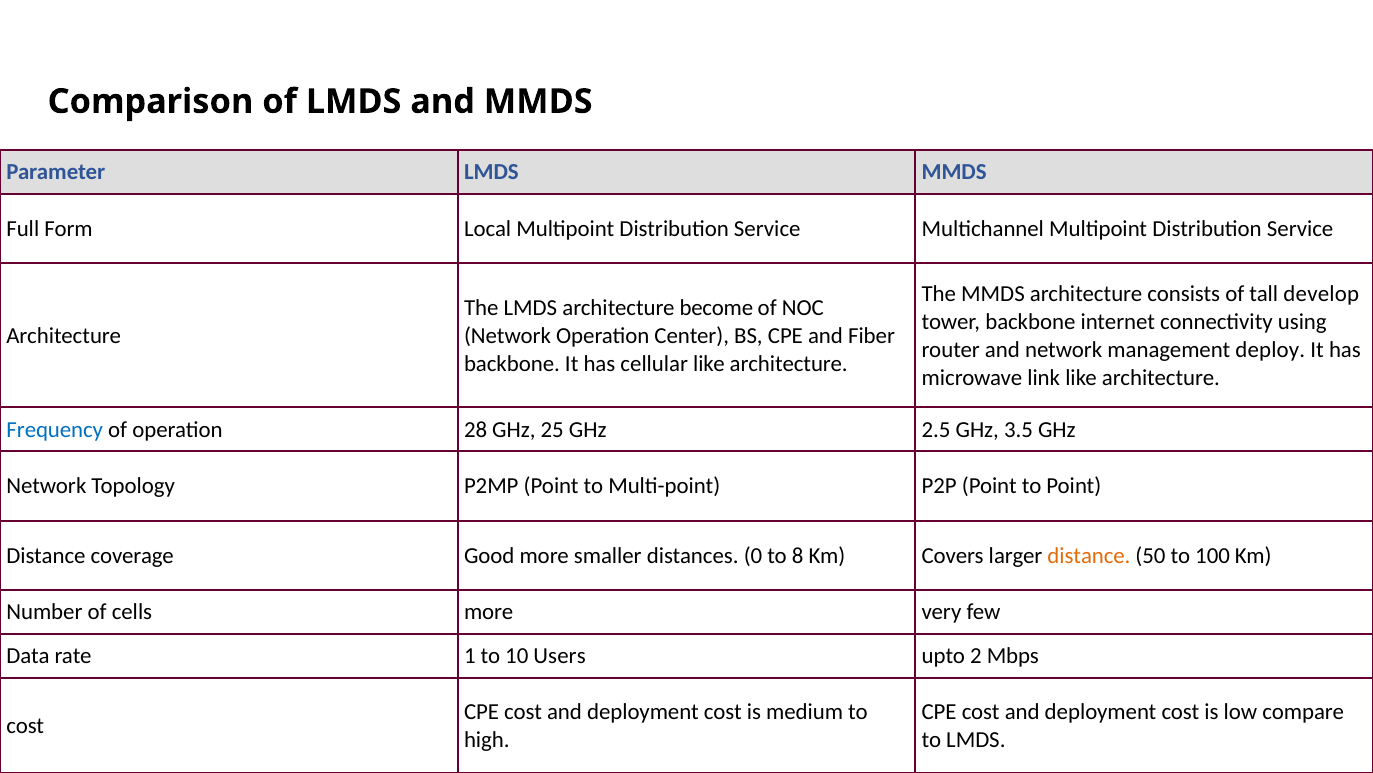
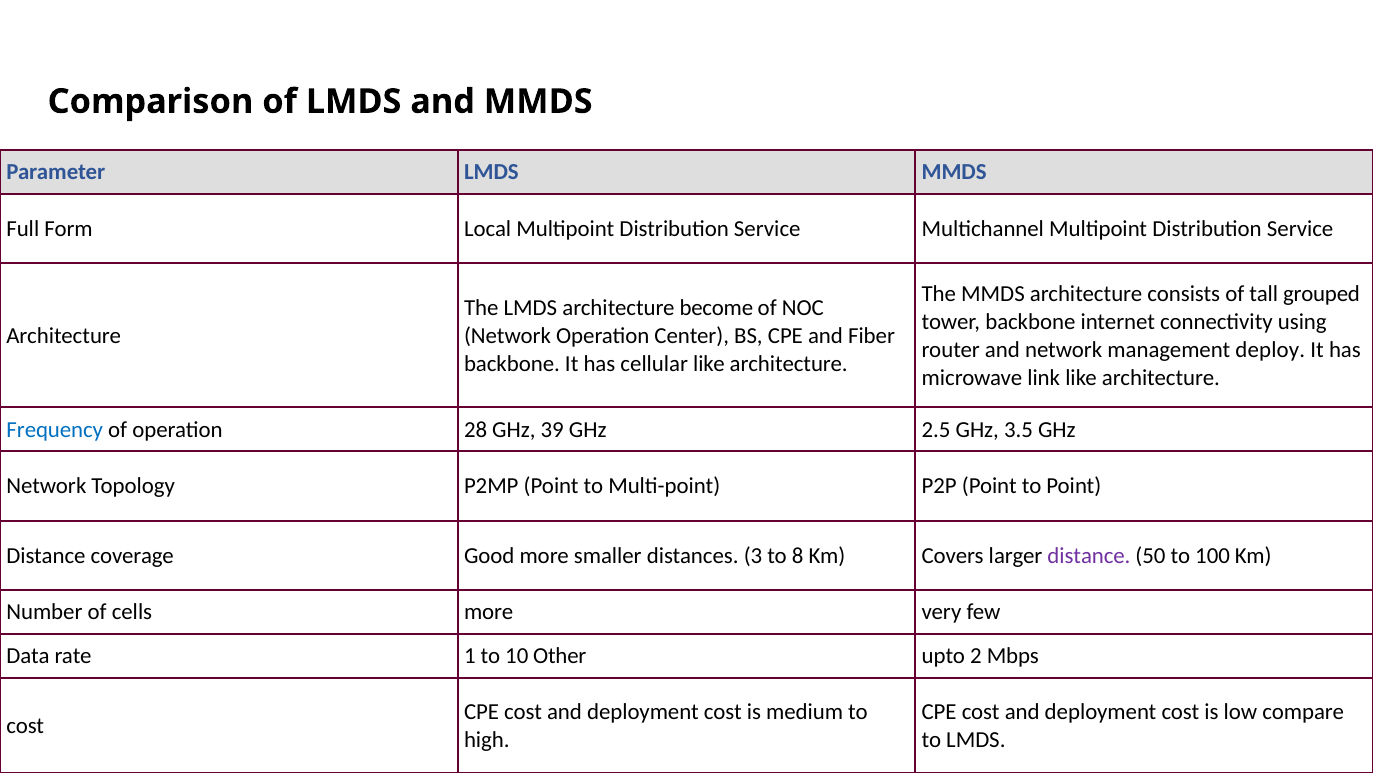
develop: develop -> grouped
25: 25 -> 39
0: 0 -> 3
distance at (1089, 555) colour: orange -> purple
Users: Users -> Other
